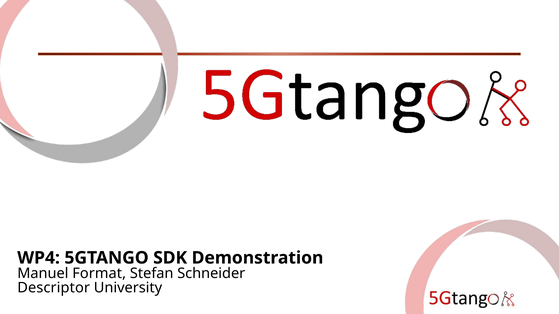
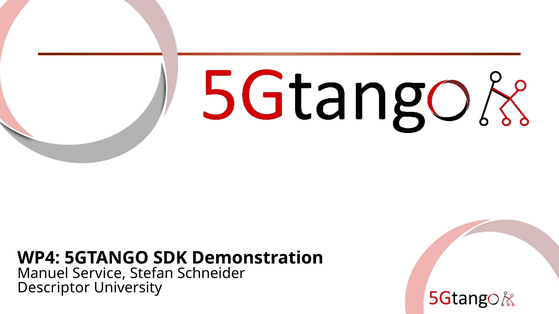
Format: Format -> Service
